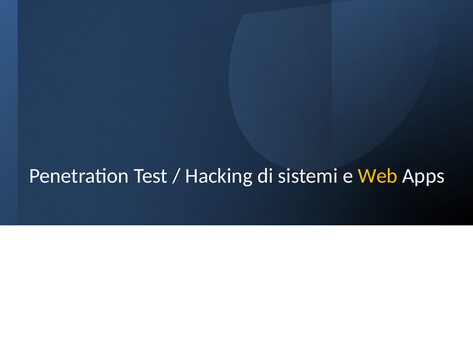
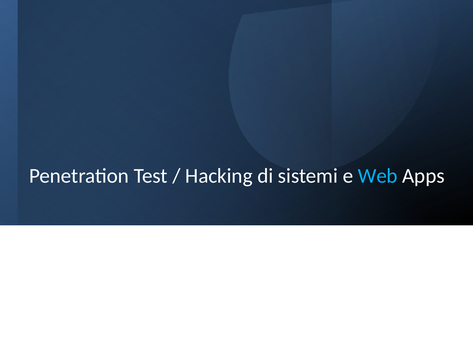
Web colour: yellow -> light blue
